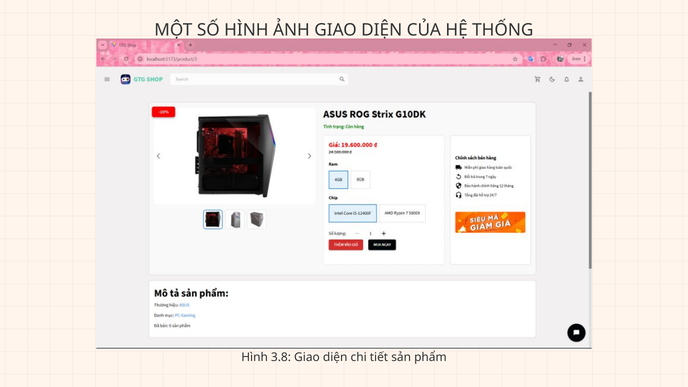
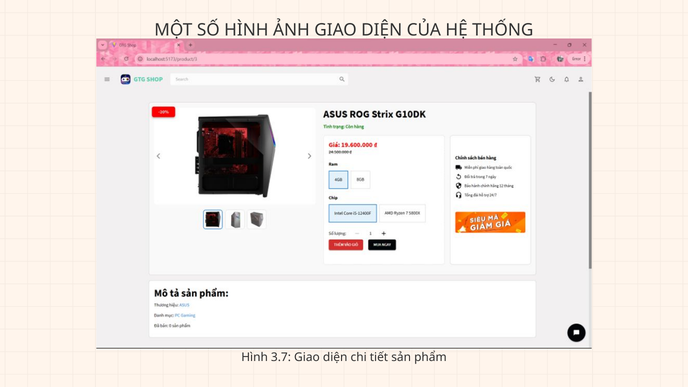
3.8: 3.8 -> 3.7
